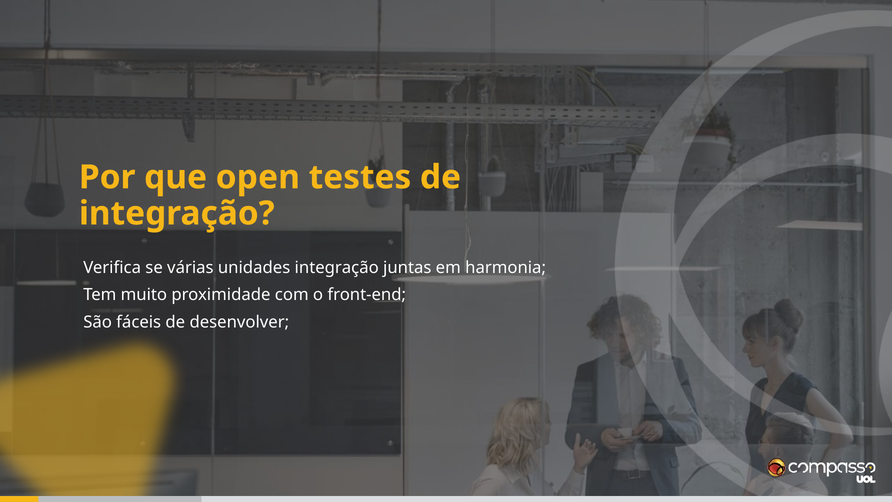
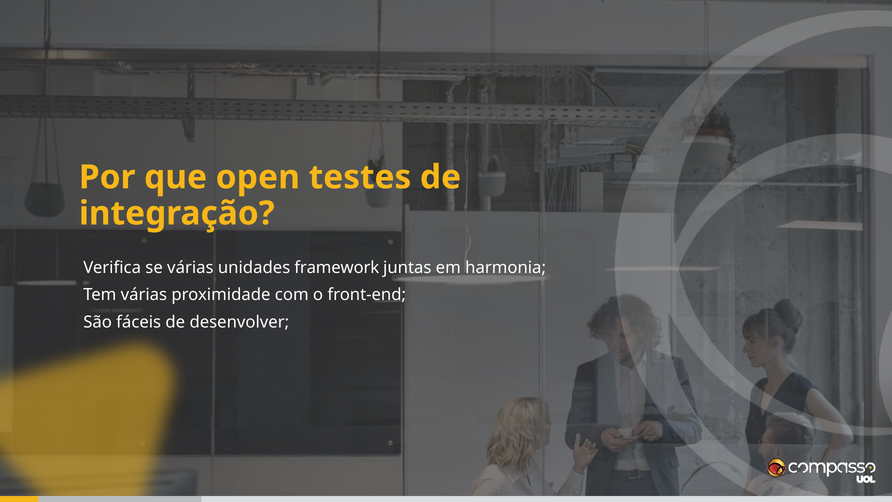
unidades integração: integração -> framework
Tem muito: muito -> várias
